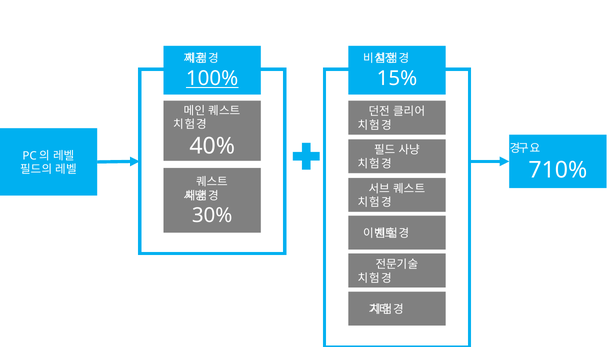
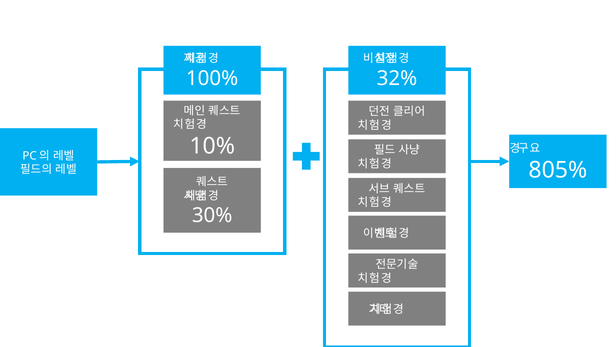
100% underline: present -> none
15%: 15% -> 32%
40%: 40% -> 10%
710%: 710% -> 805%
